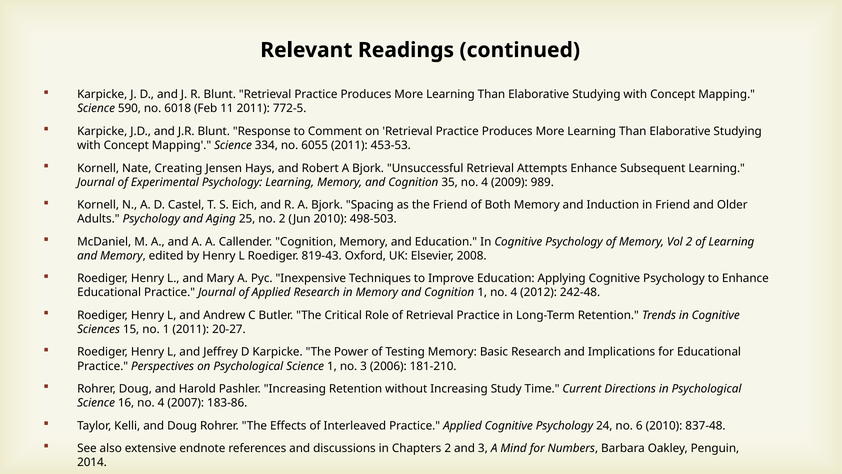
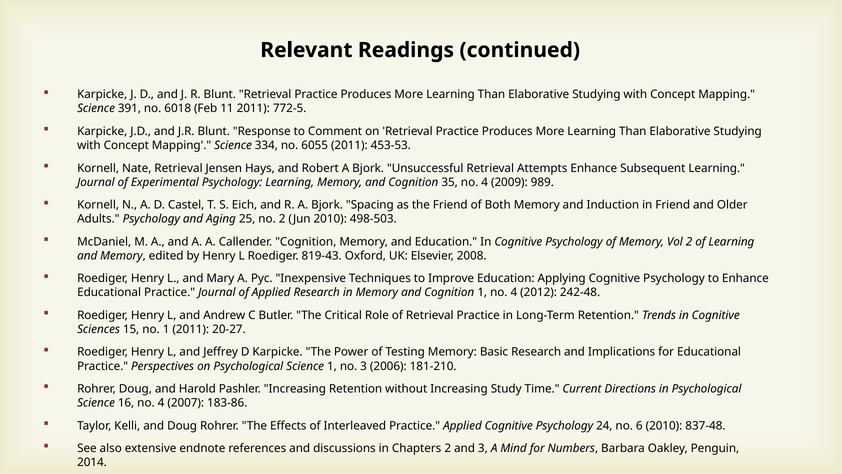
590: 590 -> 391
Nate Creating: Creating -> Retrieval
